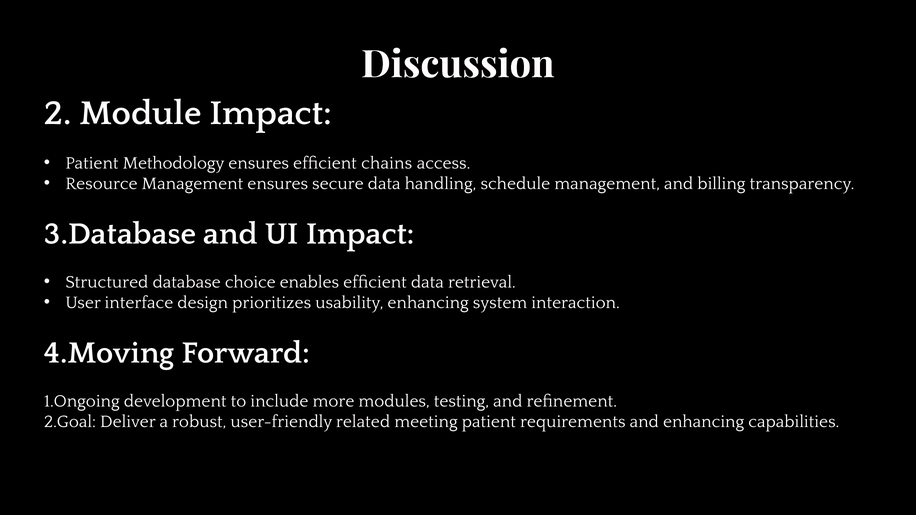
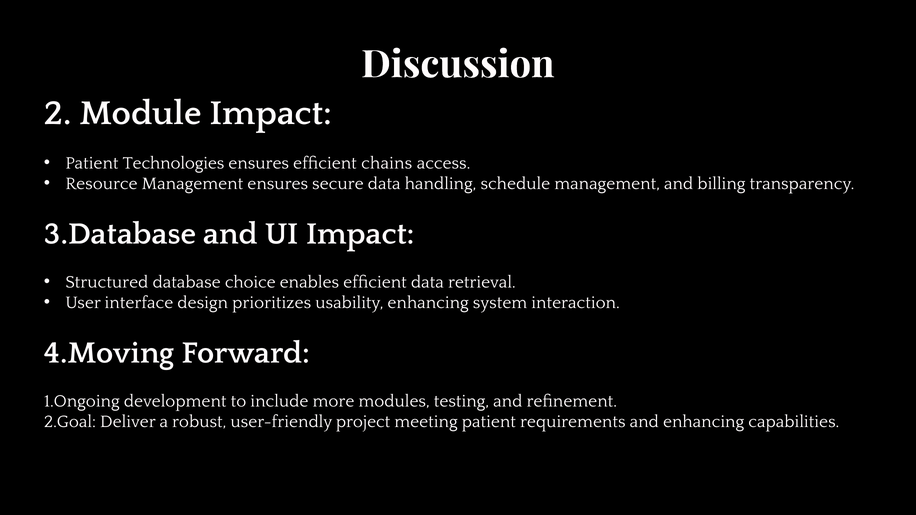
Methodology: Methodology -> Technologies
related: related -> project
